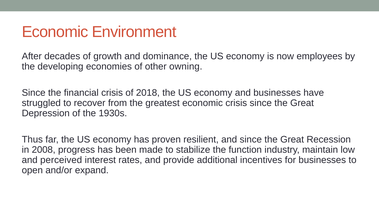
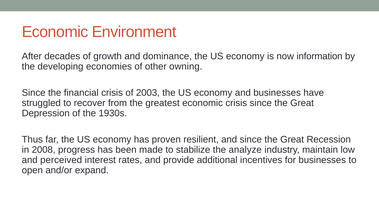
employees: employees -> information
2018: 2018 -> 2003
function: function -> analyze
